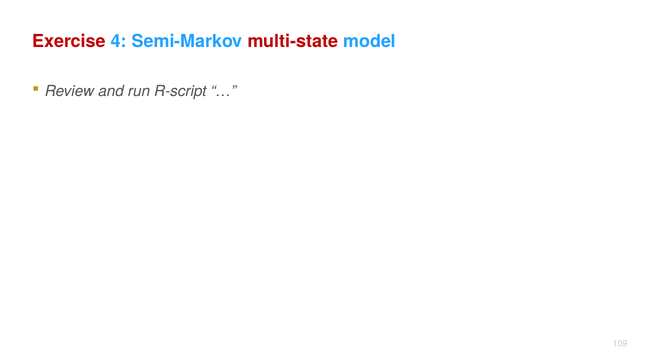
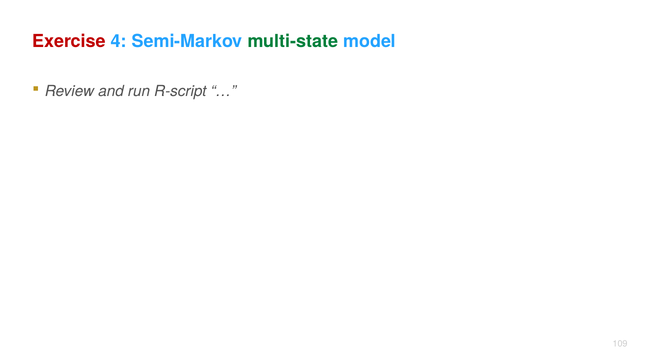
multi-state colour: red -> green
